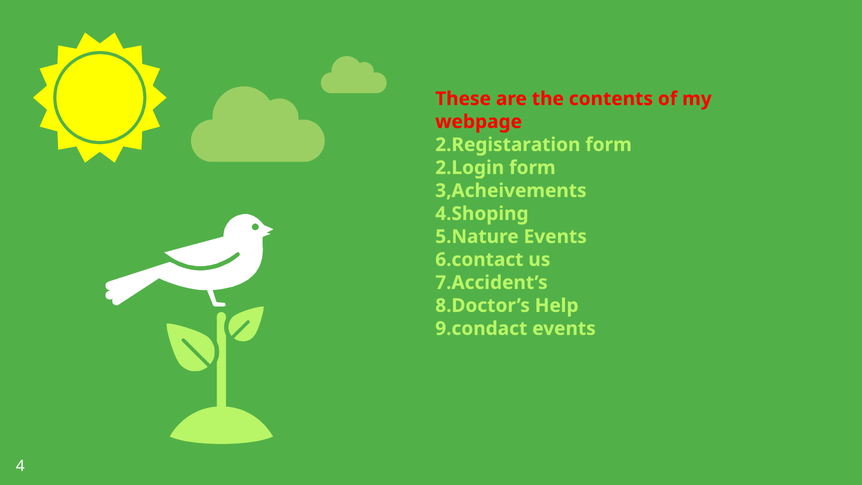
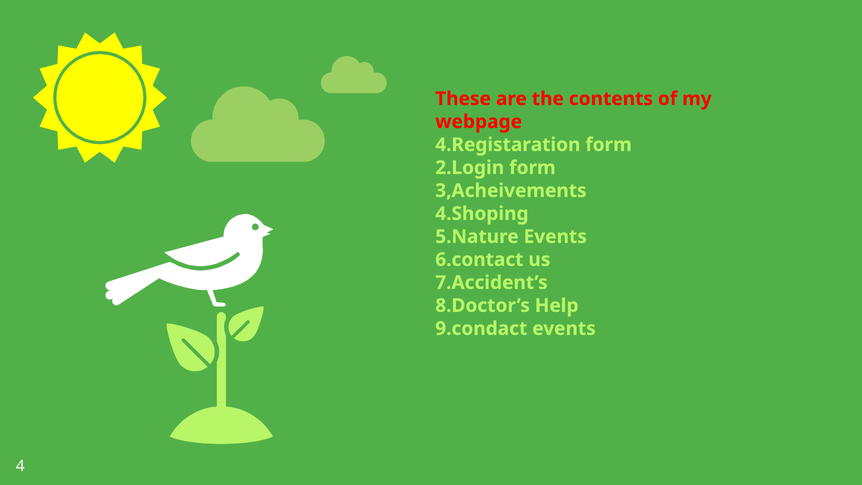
2.Registaration: 2.Registaration -> 4.Registaration
